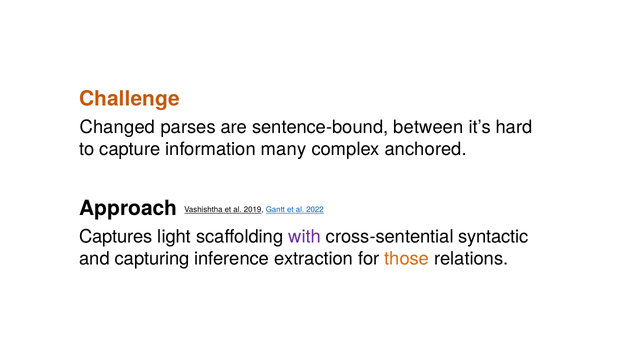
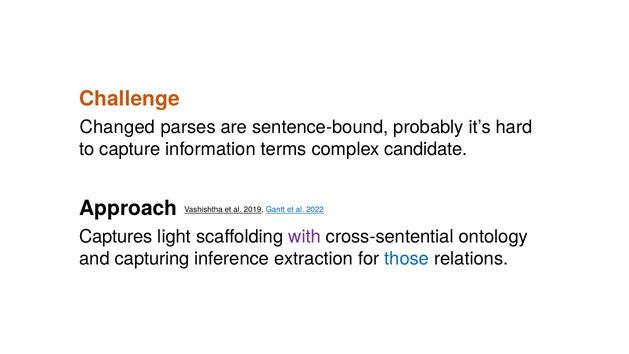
between: between -> probably
many: many -> terms
anchored: anchored -> candidate
syntactic: syntactic -> ontology
those colour: orange -> blue
